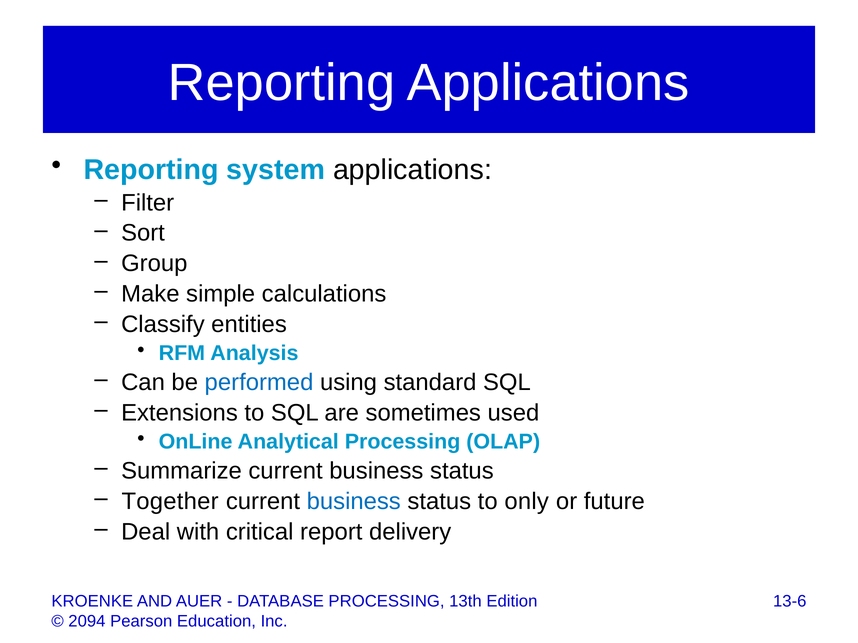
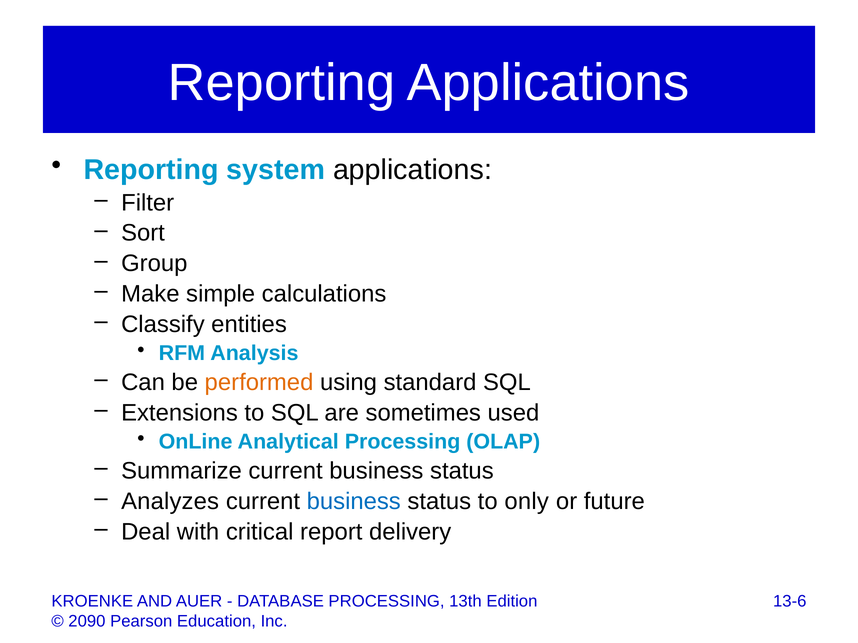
performed colour: blue -> orange
Together: Together -> Analyzes
2094: 2094 -> 2090
